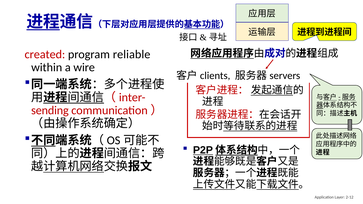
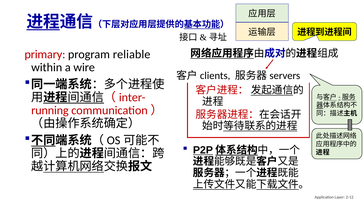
created: created -> primary
sending: sending -> running
